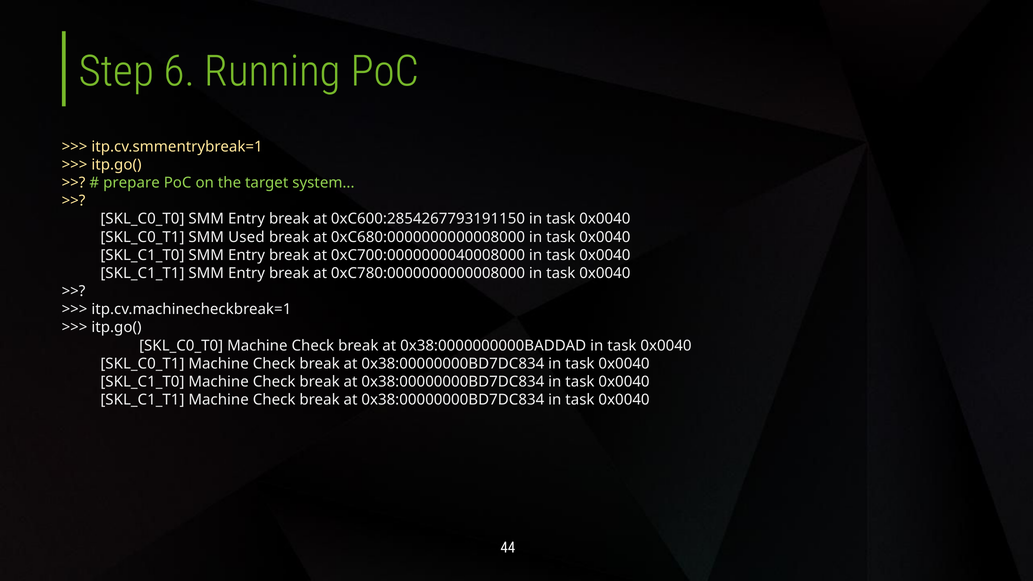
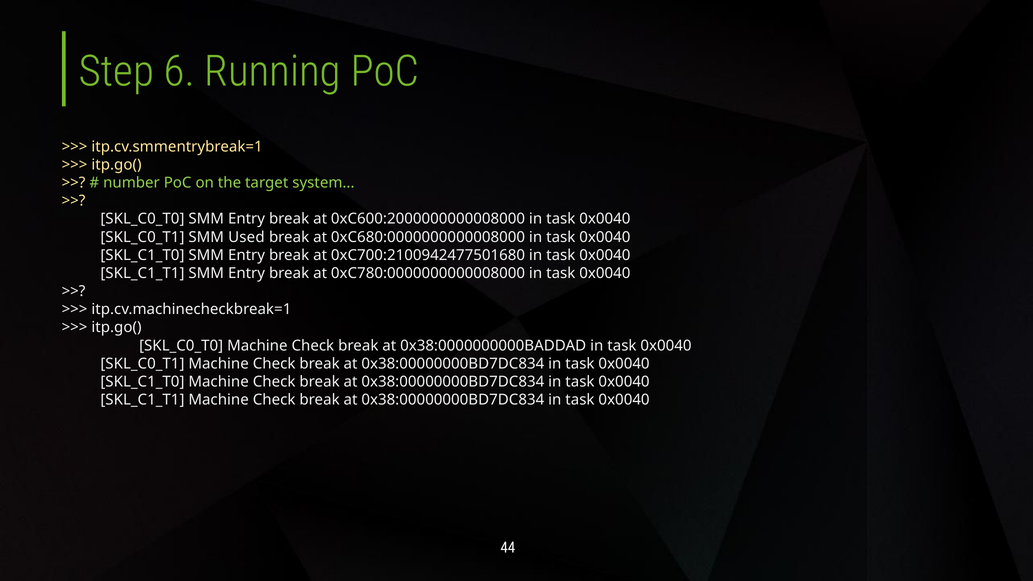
prepare: prepare -> number
0xC600:2854267793191150: 0xC600:2854267793191150 -> 0xC600:2000000000008000
0xC700:0000000040008000: 0xC700:0000000040008000 -> 0xC700:2100942477501680
